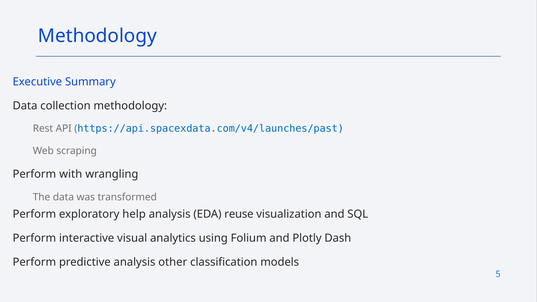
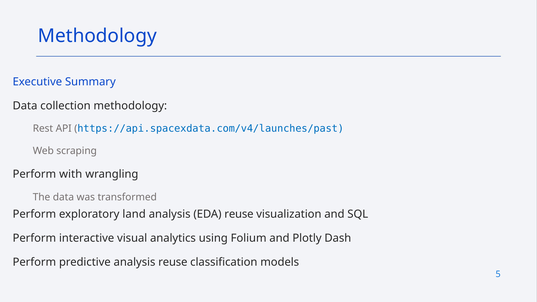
help: help -> land
analysis other: other -> reuse
